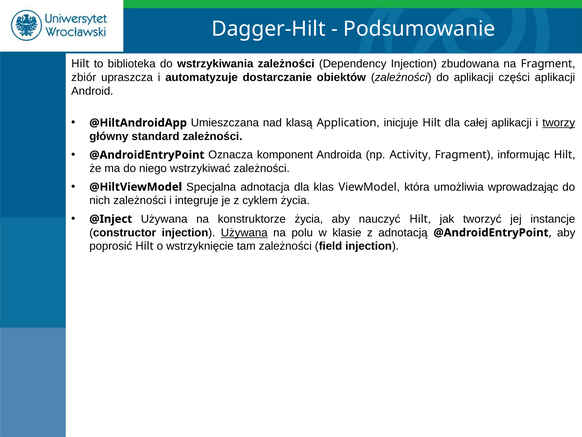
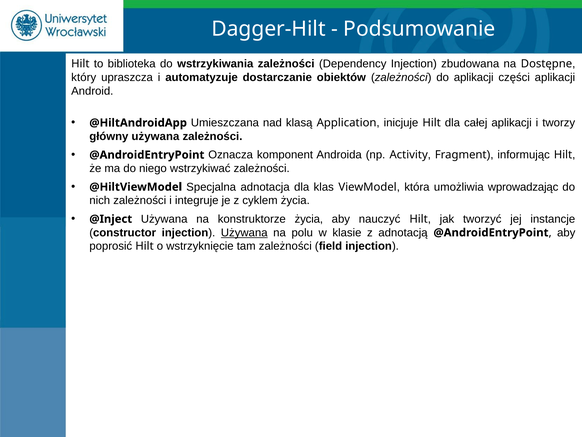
na Fragment: Fragment -> Dostępne
zbiór: zbiór -> który
tworzy underline: present -> none
główny standard: standard -> używana
